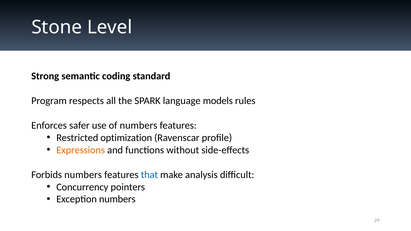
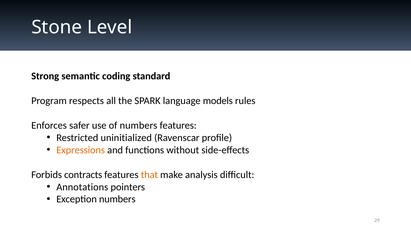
optimization: optimization -> uninitialized
Forbids numbers: numbers -> contracts
that colour: blue -> orange
Concurrency: Concurrency -> Annotations
